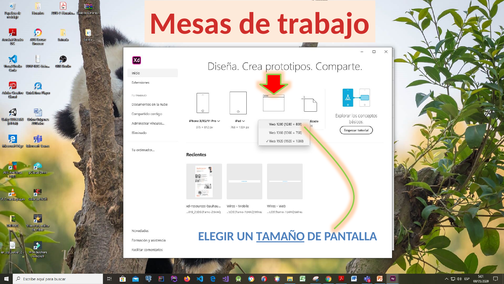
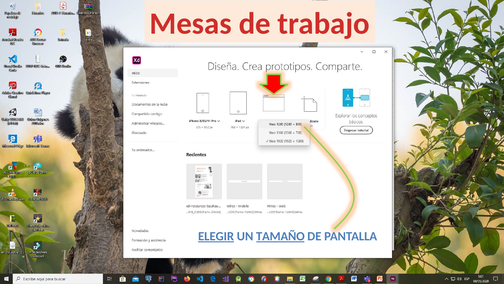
ELEGIR underline: none -> present
